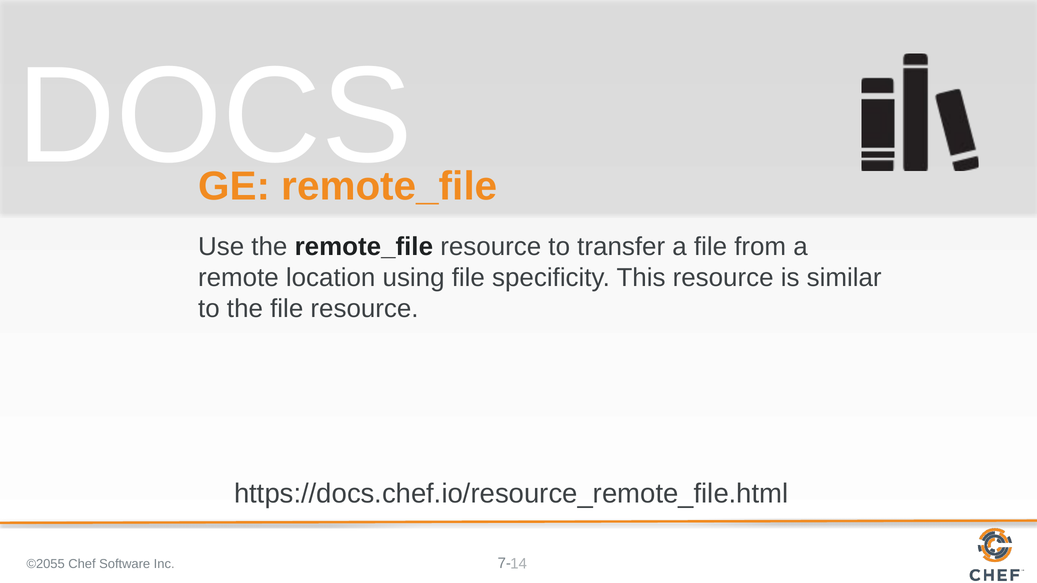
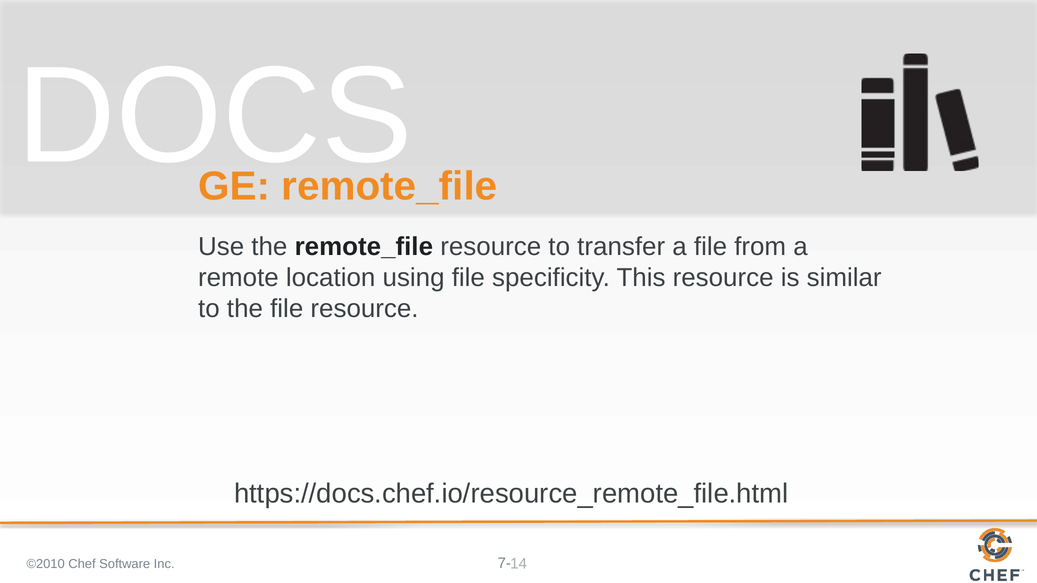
©2055: ©2055 -> ©2010
